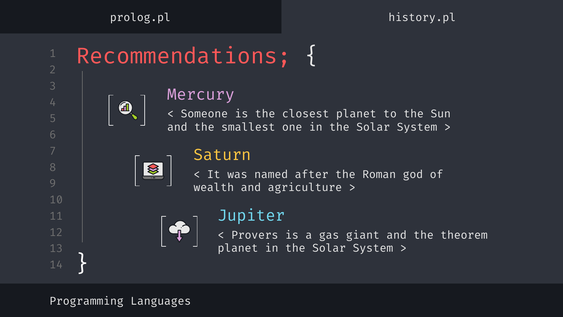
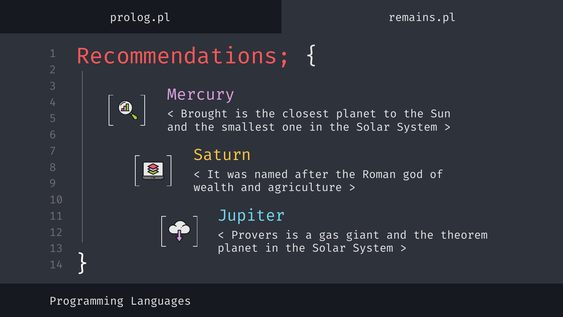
history.pl: history.pl -> remains.pl
Someone: Someone -> Brought
